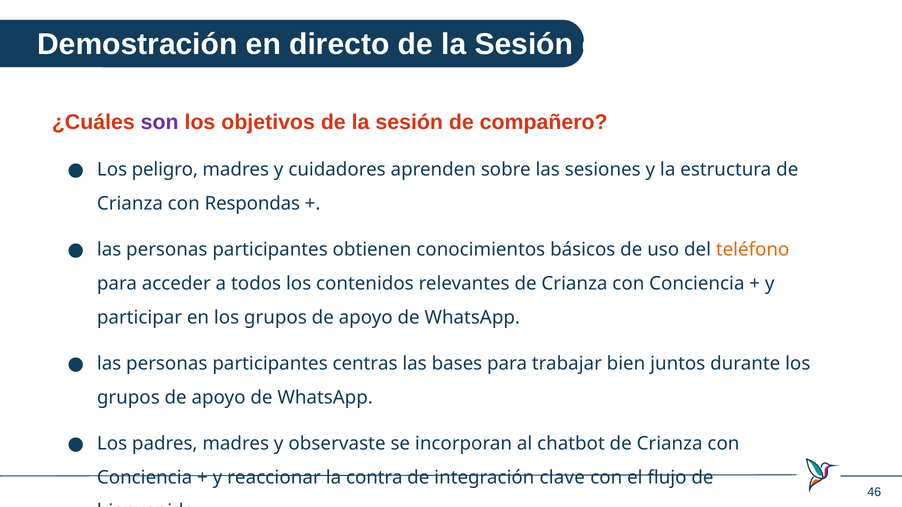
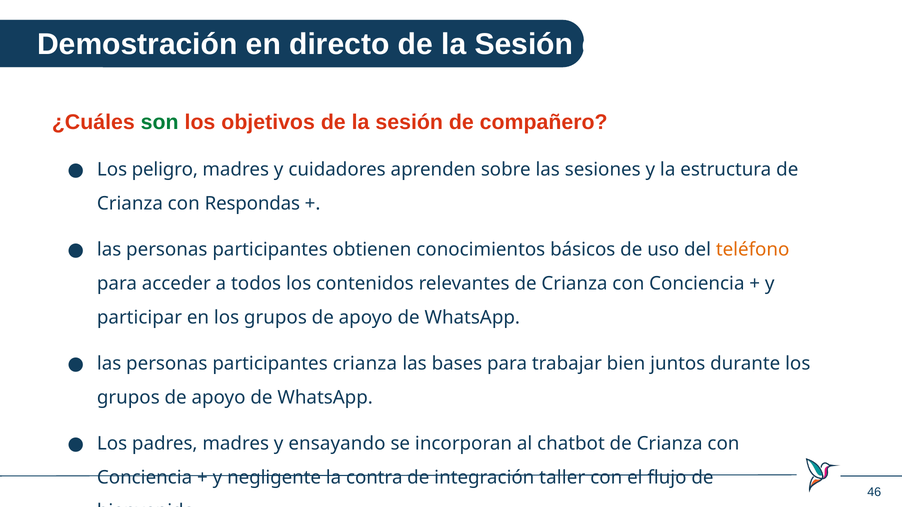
son colour: purple -> green
participantes centras: centras -> crianza
observaste: observaste -> ensayando
reaccionar: reaccionar -> negligente
clave: clave -> taller
